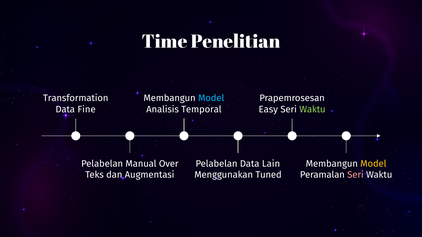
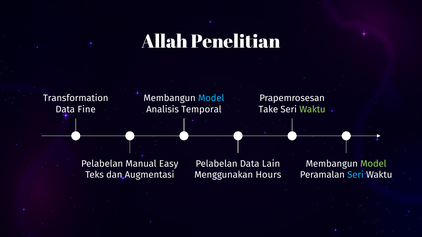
Time: Time -> Allah
Easy: Easy -> Take
Over: Over -> Easy
Model at (373, 164) colour: yellow -> light green
Tuned: Tuned -> Hours
Seri at (355, 175) colour: pink -> light blue
